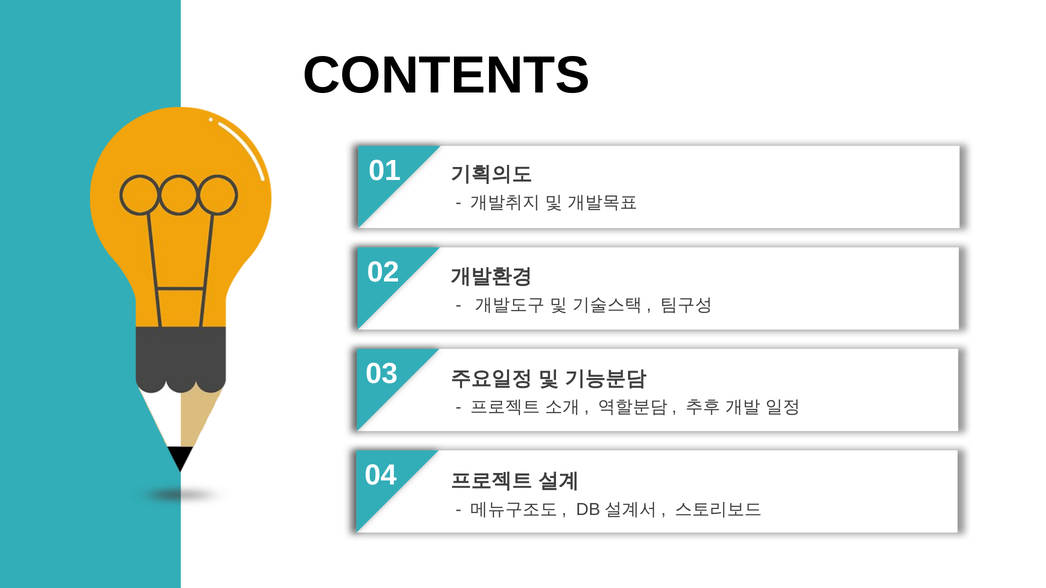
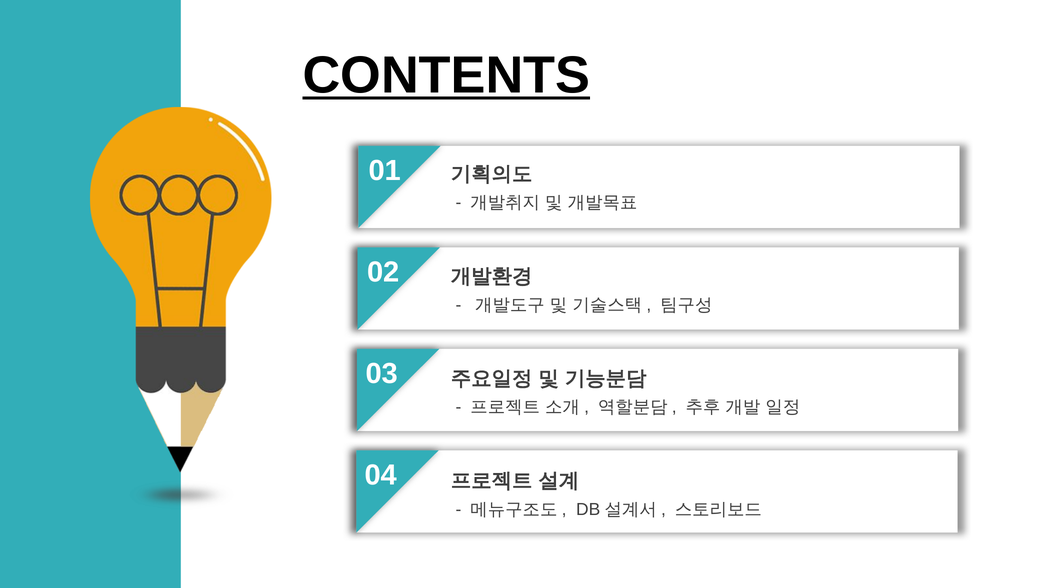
CONTENTS underline: none -> present
